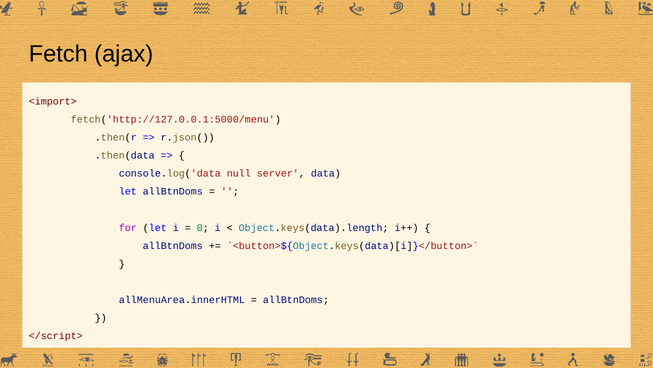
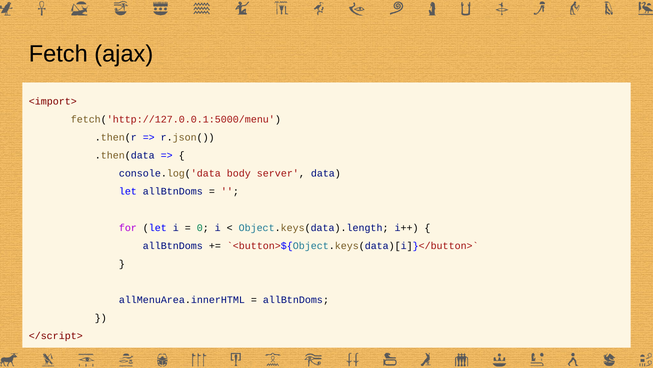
null: null -> body
